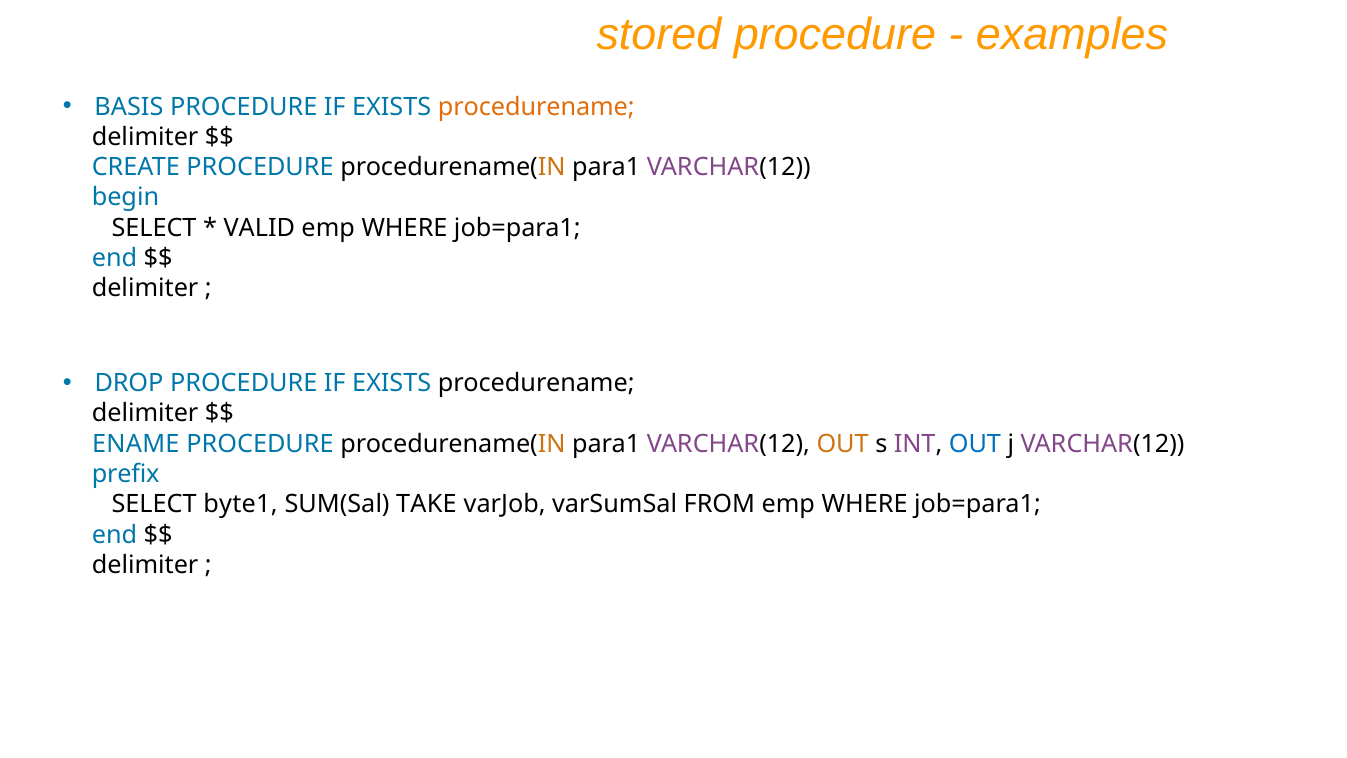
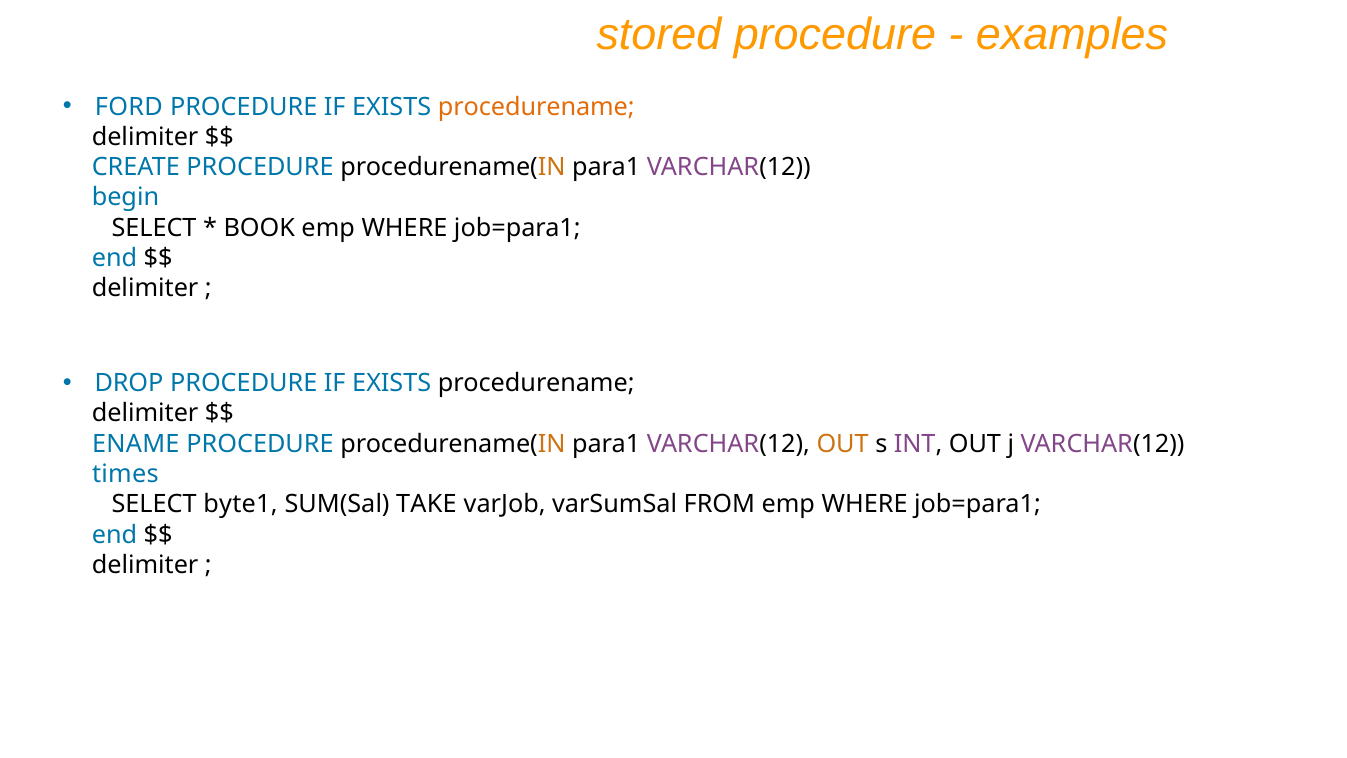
BASIS: BASIS -> FORD
VALID: VALID -> BOOK
OUT at (975, 444) colour: blue -> black
prefix: prefix -> times
